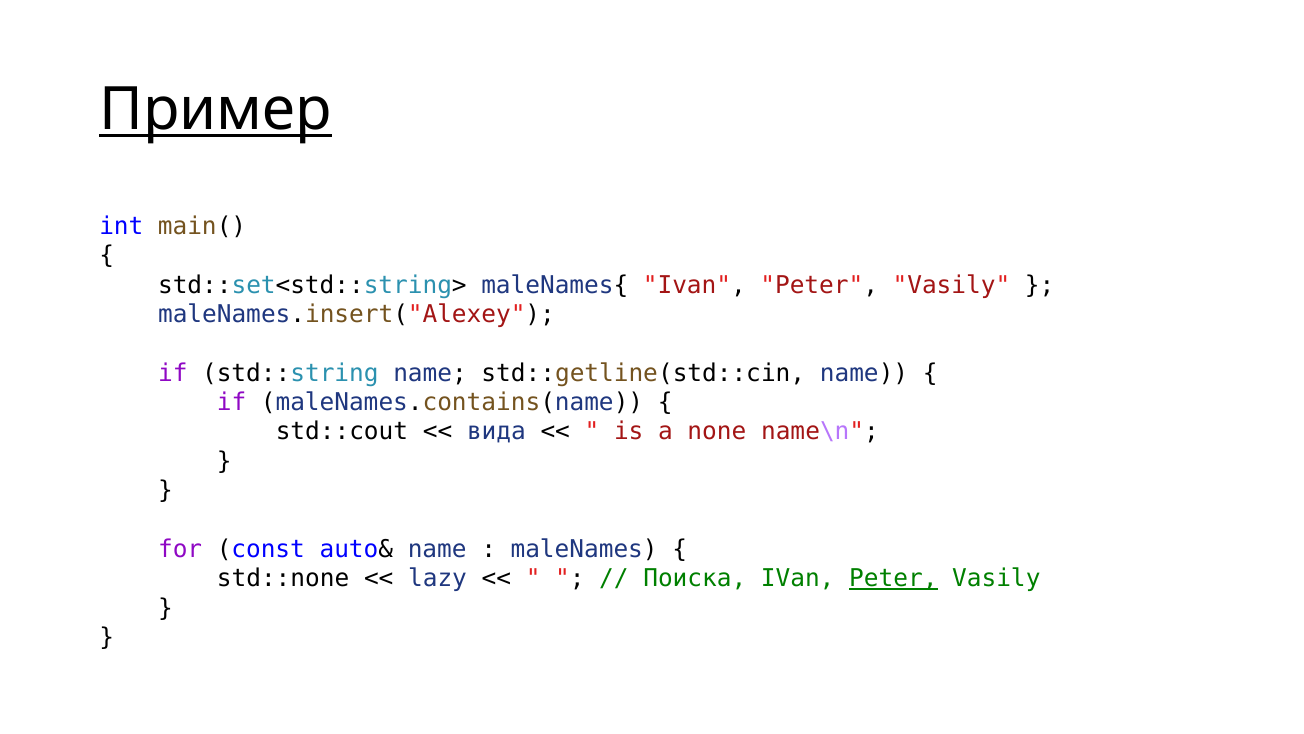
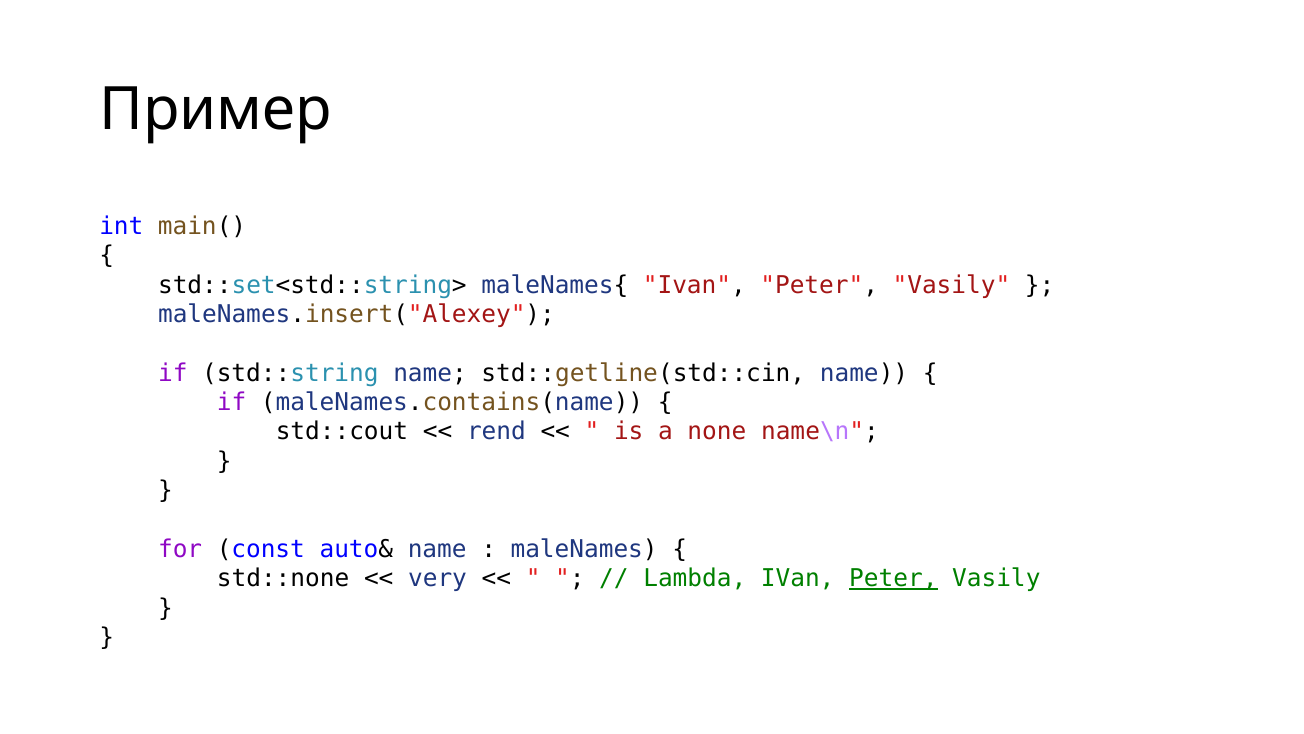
Пример underline: present -> none
вида: вида -> rend
lazy: lazy -> very
Поиска: Поиска -> Lambda
